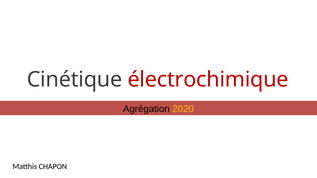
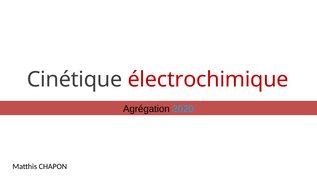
2020 colour: yellow -> light blue
